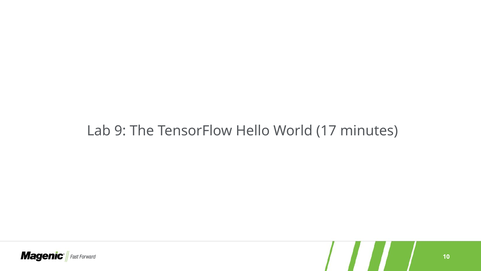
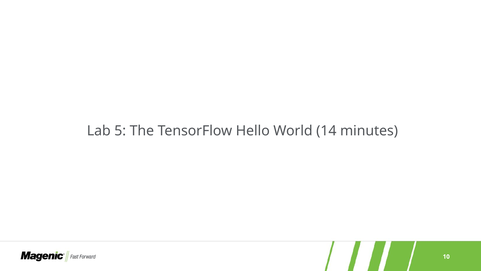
9: 9 -> 5
17: 17 -> 14
